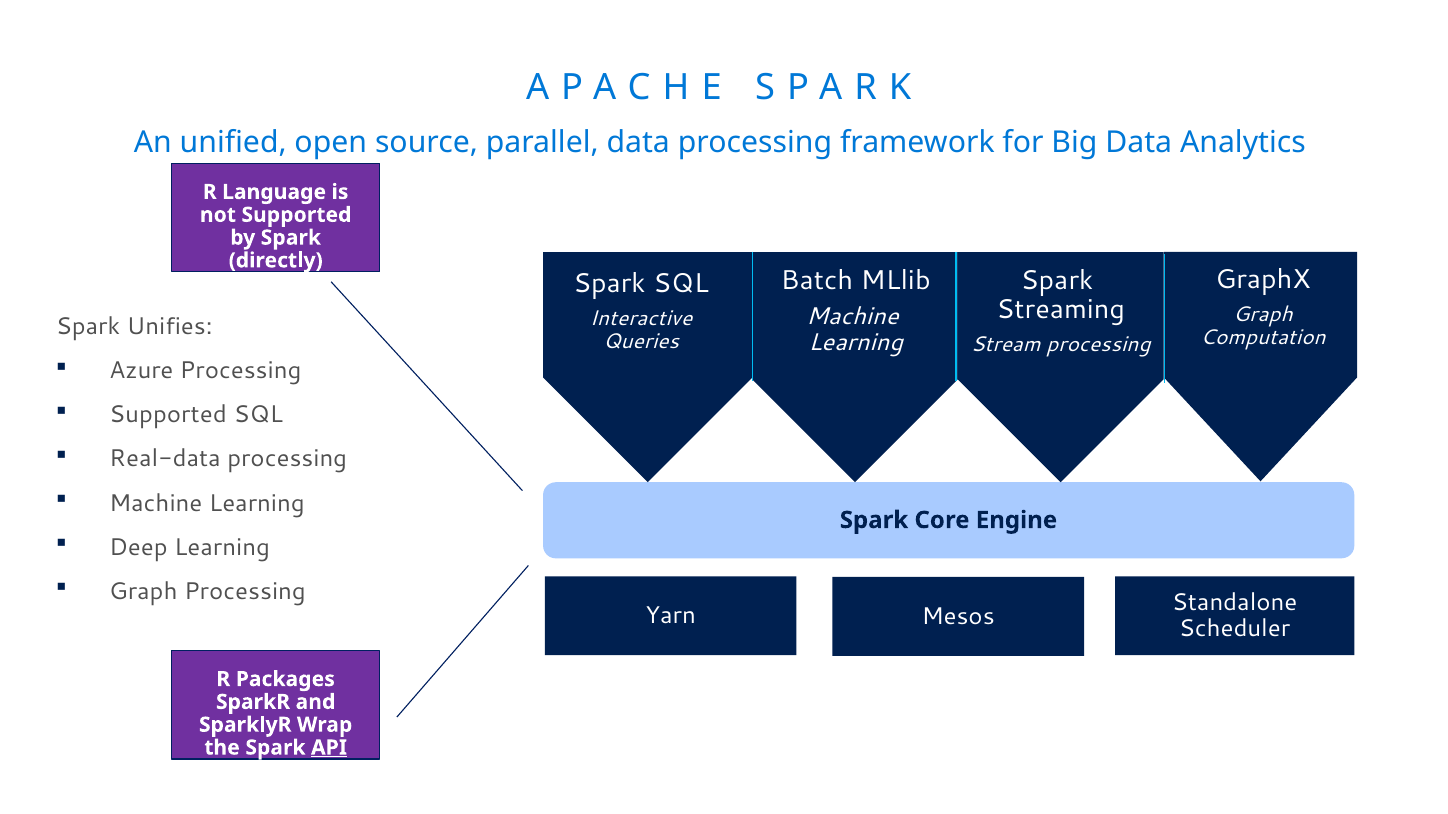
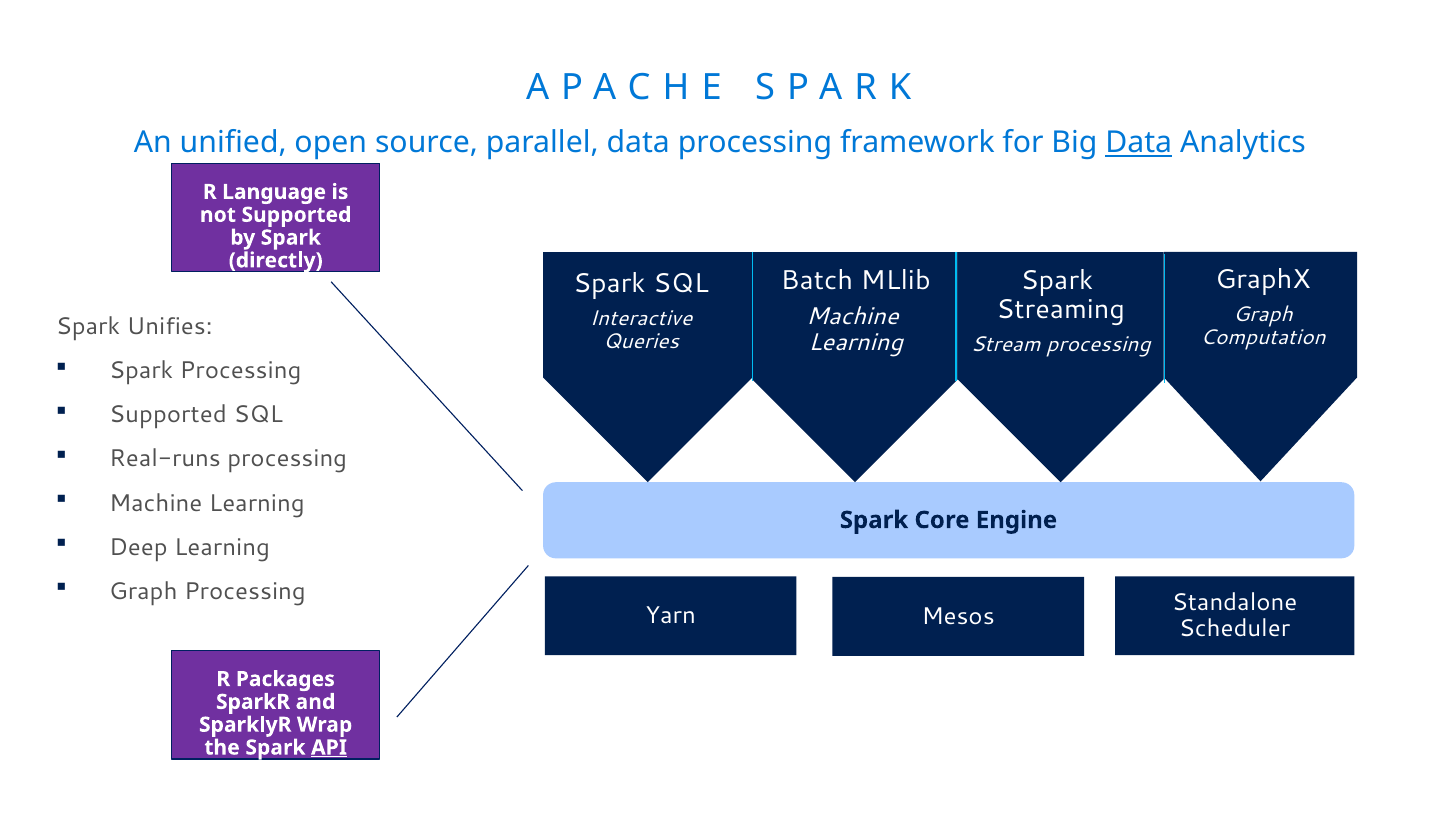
Data at (1139, 143) underline: none -> present
Azure at (141, 371): Azure -> Spark
Real-data: Real-data -> Real-runs
